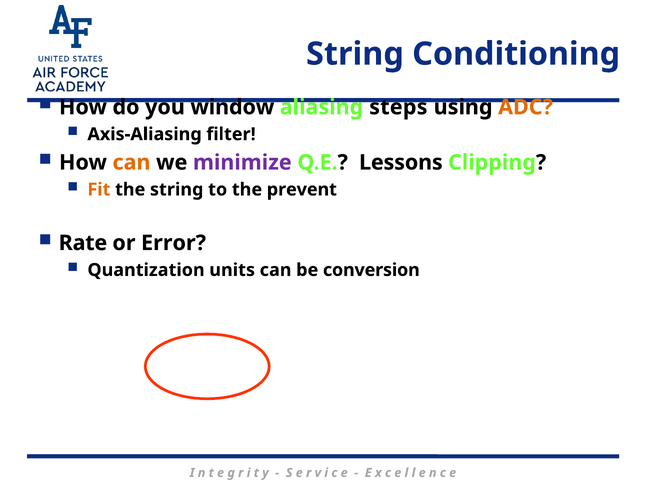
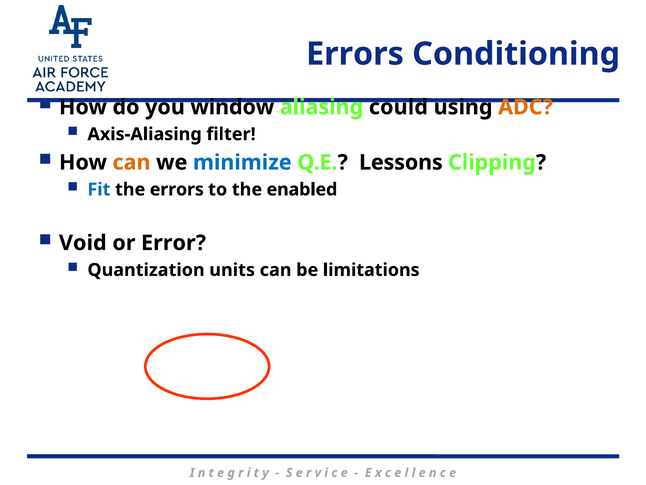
String at (355, 54): String -> Errors
steps: steps -> could
minimize colour: purple -> blue
Fit colour: orange -> blue
the string: string -> errors
prevent: prevent -> enabled
Rate: Rate -> Void
conversion: conversion -> limitations
